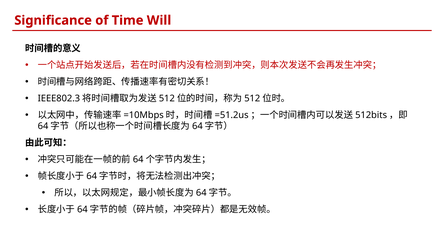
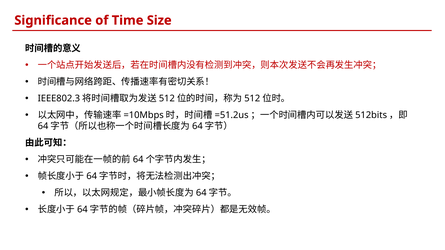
Will: Will -> Size
